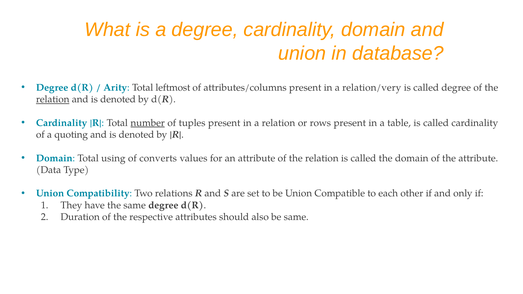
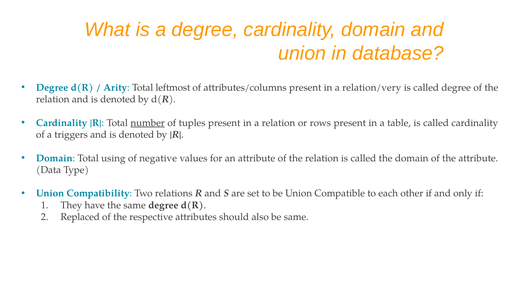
relation at (53, 99) underline: present -> none
quoting: quoting -> triggers
converts: converts -> negative
Duration: Duration -> Replaced
